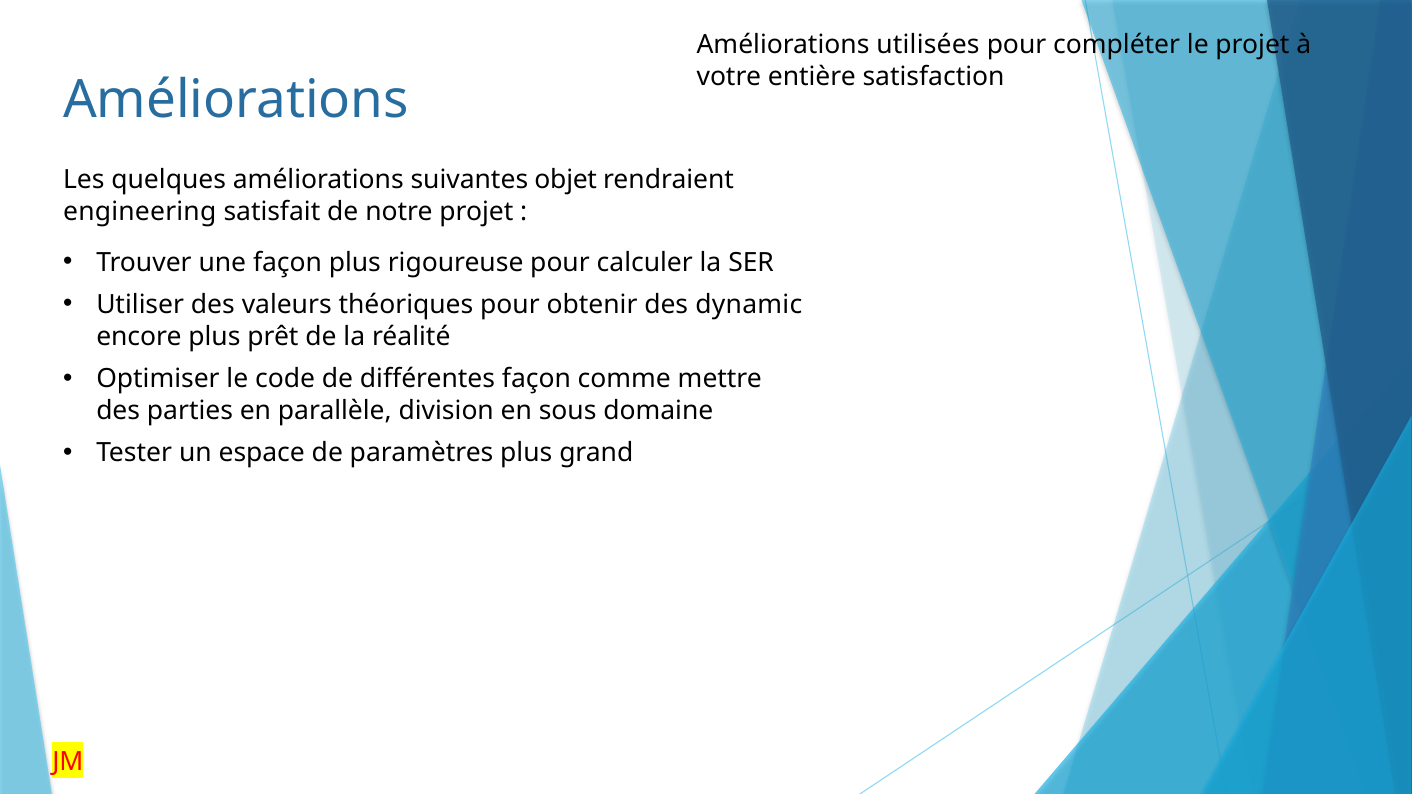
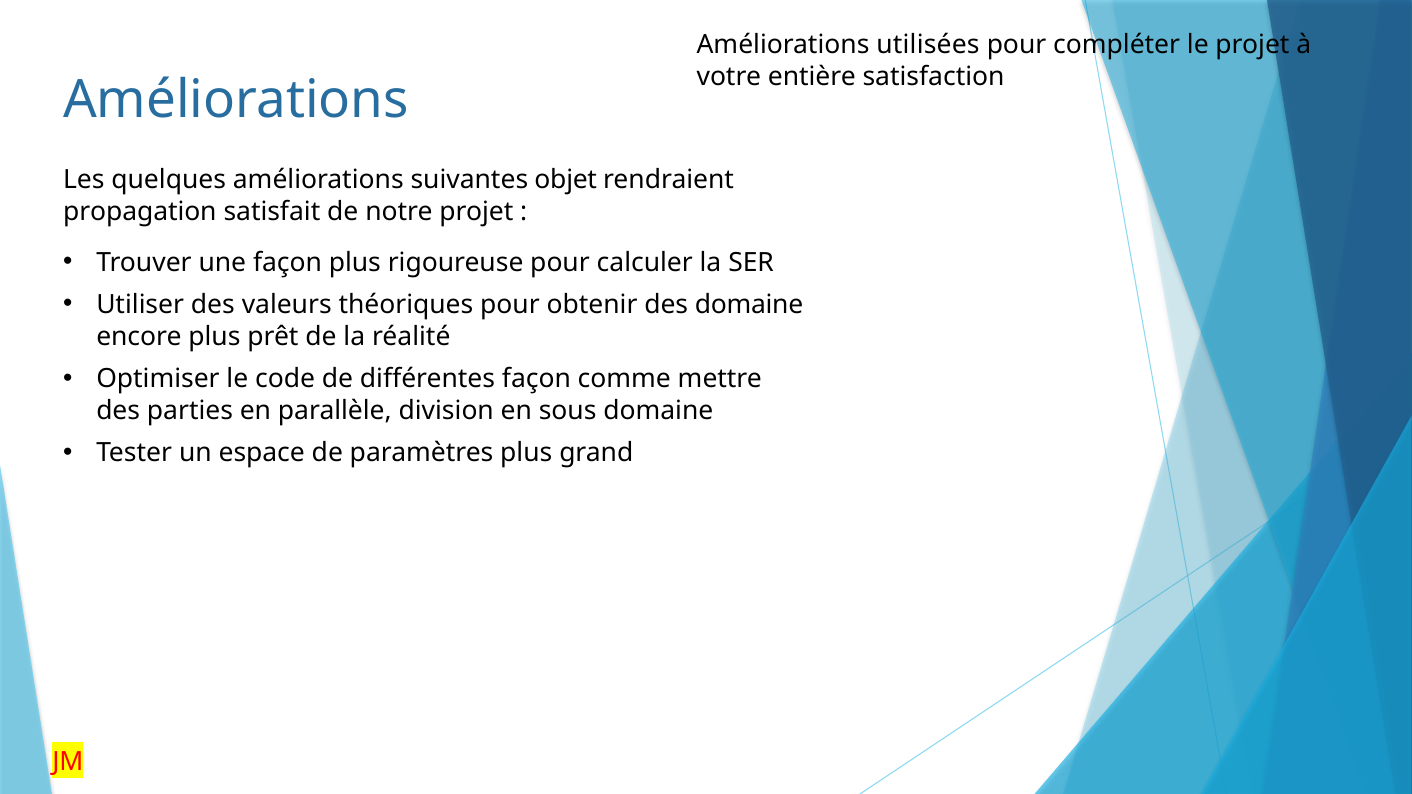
engineering: engineering -> propagation
des dynamic: dynamic -> domaine
